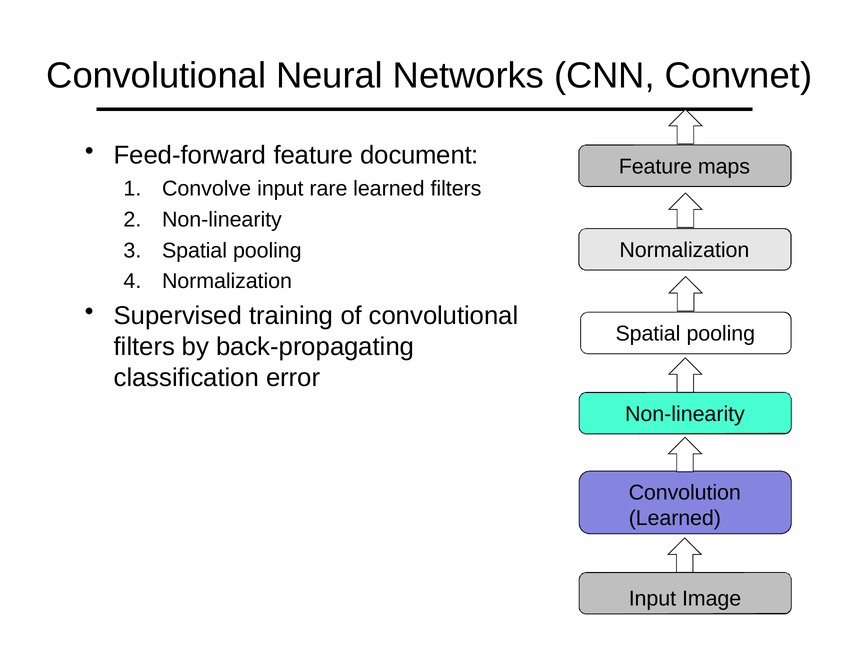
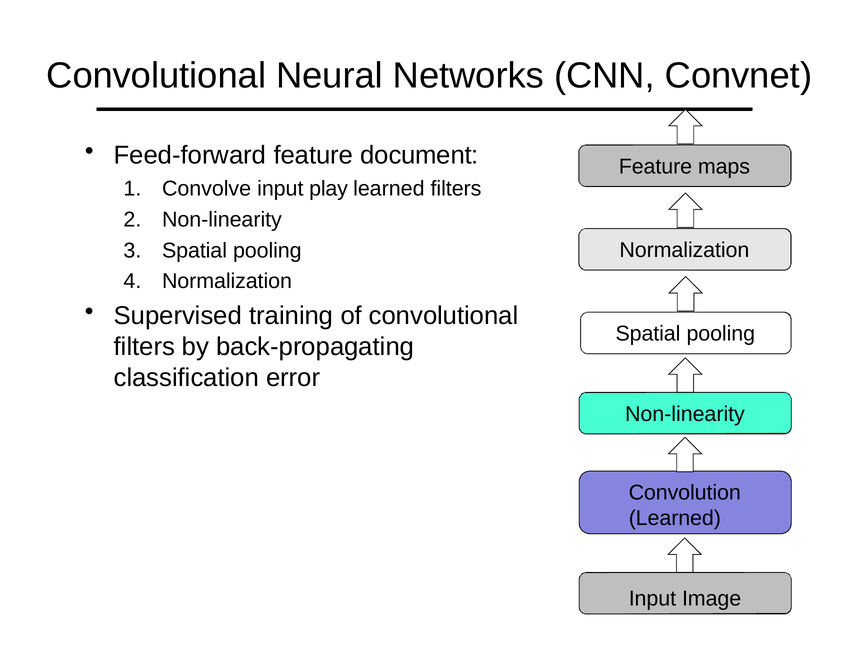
rare: rare -> play
